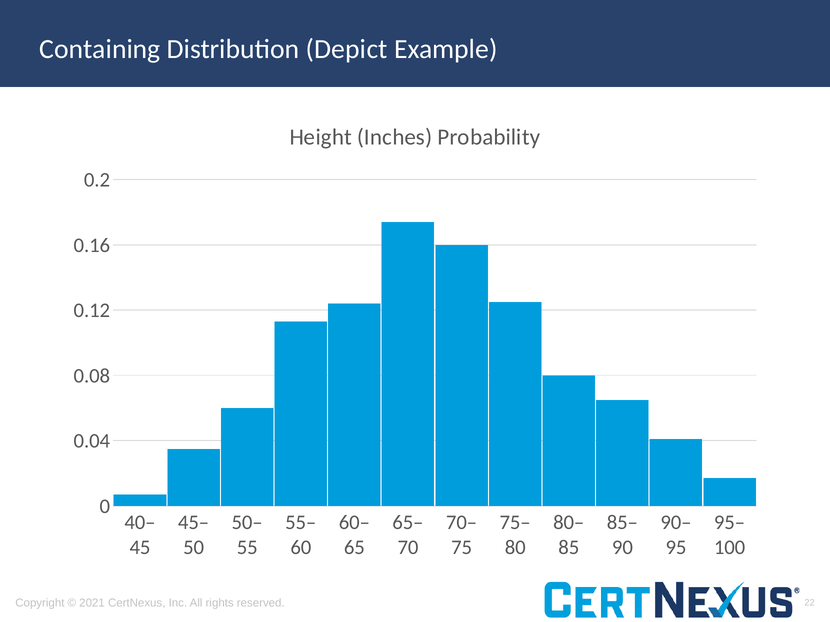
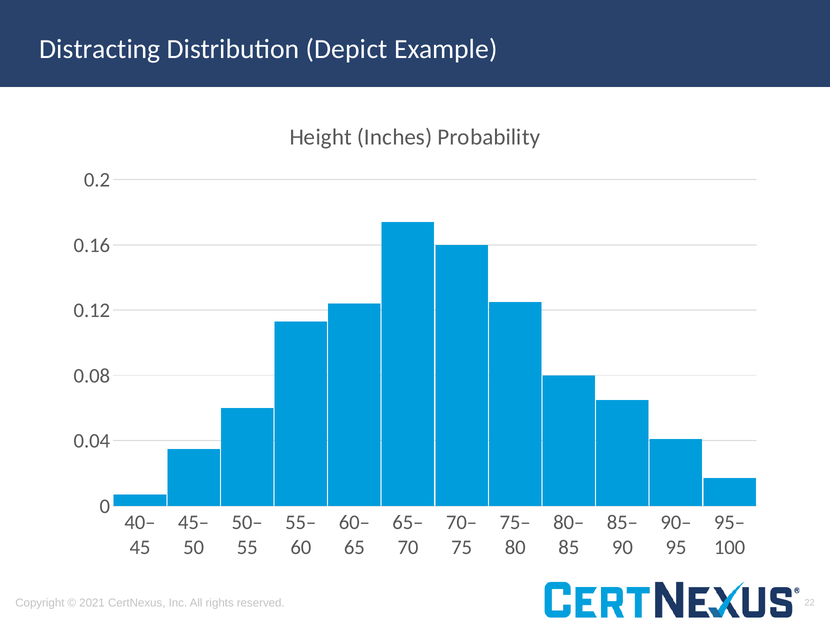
Containing: Containing -> Distracting
